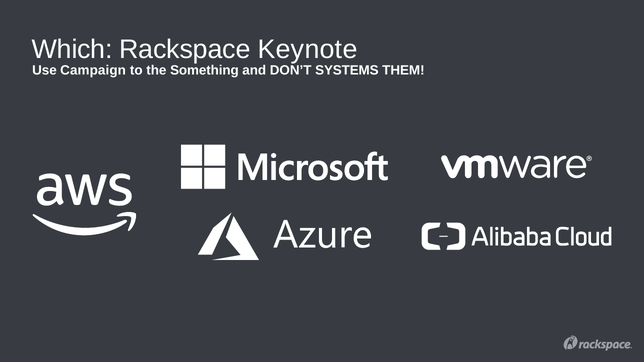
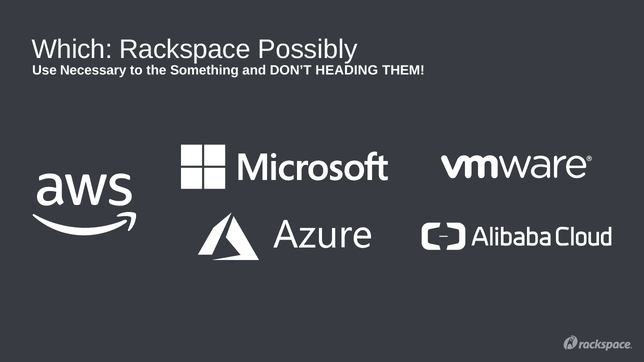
Keynote: Keynote -> Possibly
Campaign: Campaign -> Necessary
SYSTEMS: SYSTEMS -> HEADING
